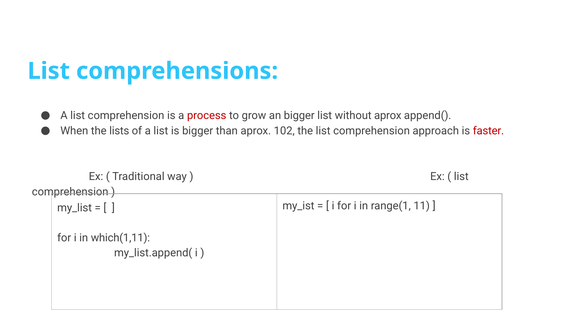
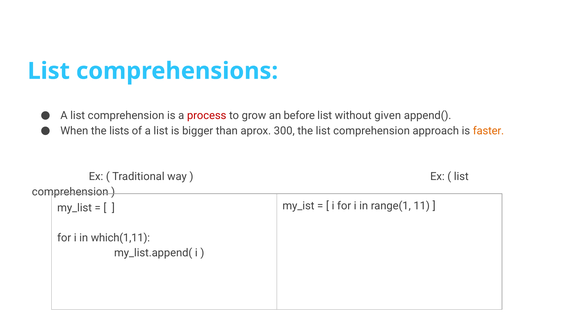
an bigger: bigger -> before
without aprox: aprox -> given
102: 102 -> 300
faster colour: red -> orange
